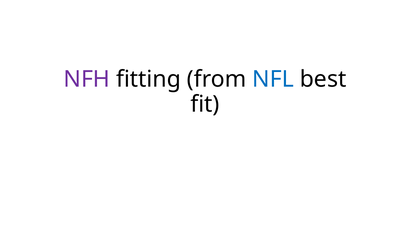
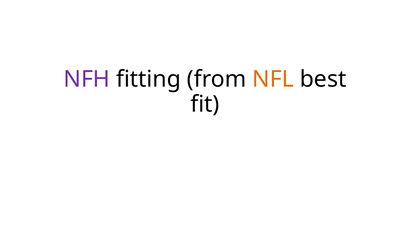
NFL colour: blue -> orange
